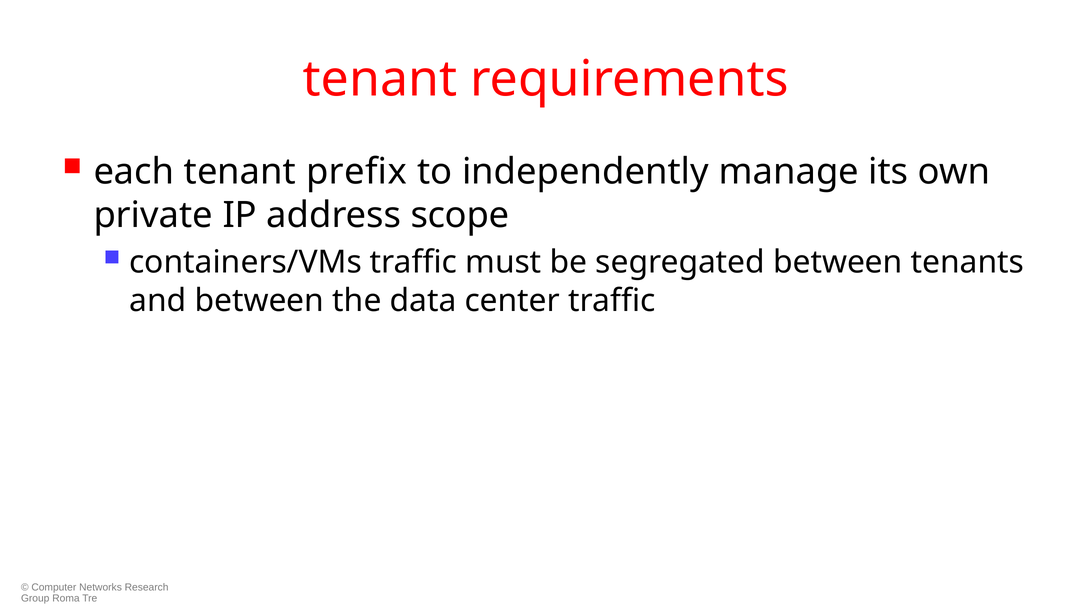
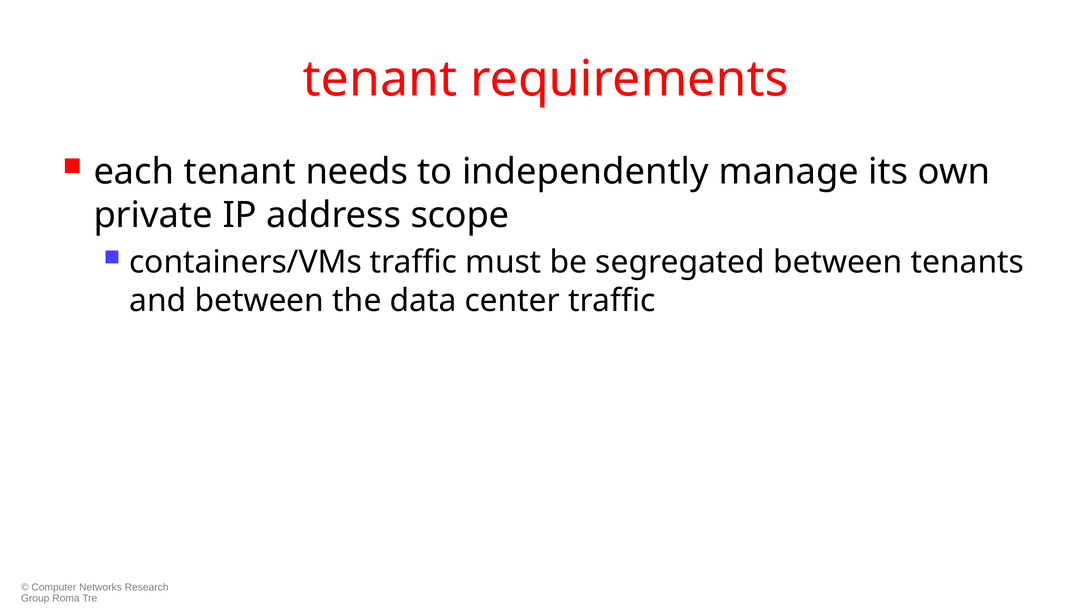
prefix: prefix -> needs
